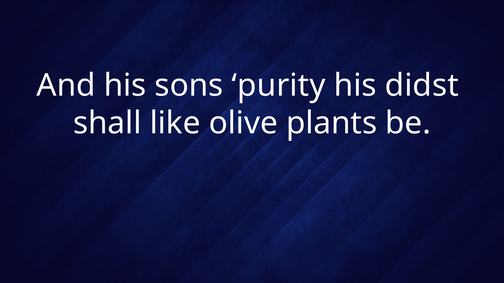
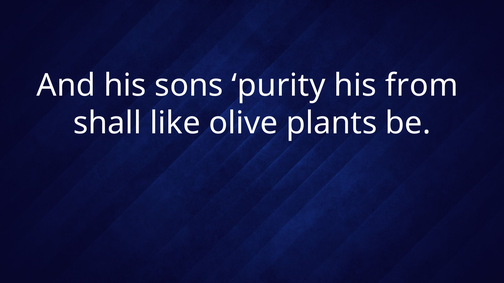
didst: didst -> from
